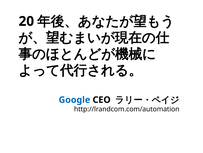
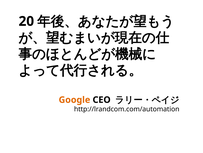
Google colour: blue -> orange
